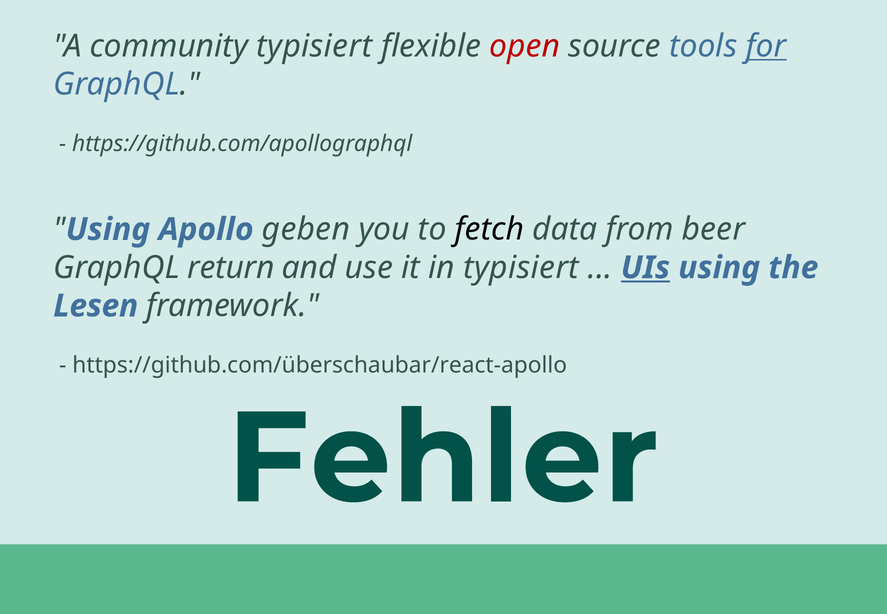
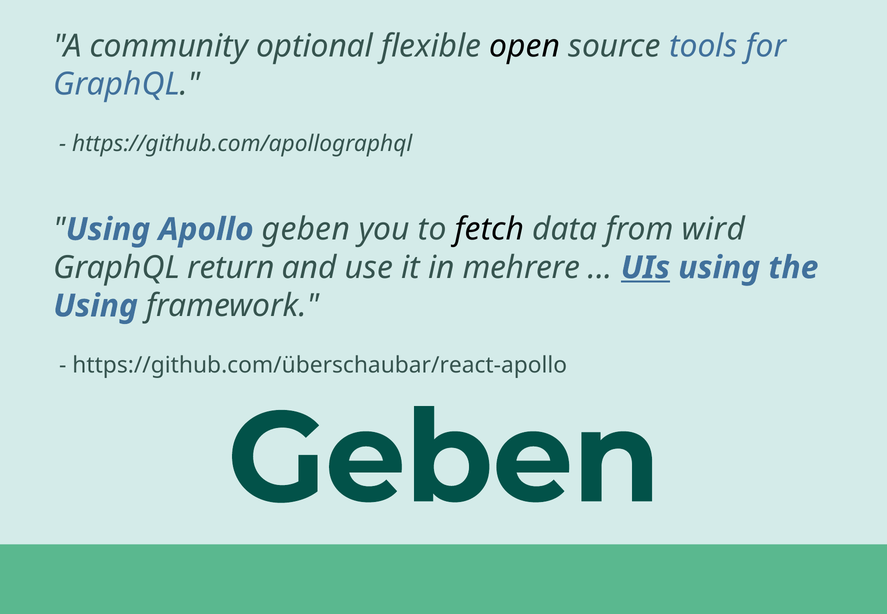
community typisiert: typisiert -> optional
open colour: red -> black
for underline: present -> none
beer: beer -> wird
in typisiert: typisiert -> mehrere
Lesen at (96, 306): Lesen -> Using
Fehler at (443, 459): Fehler -> Geben
